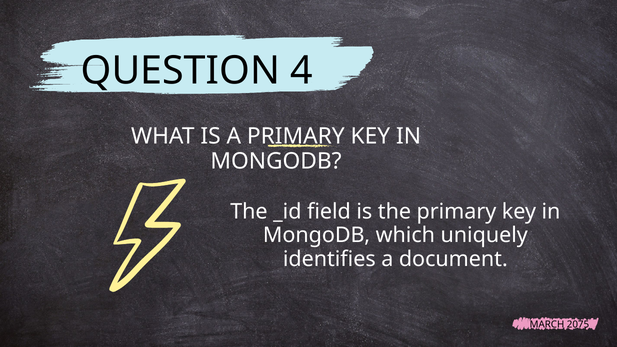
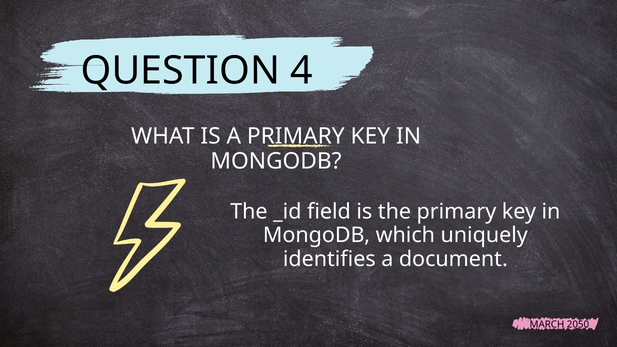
2075: 2075 -> 2050
